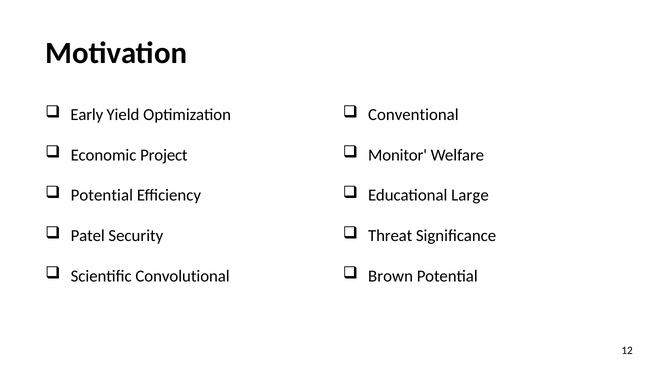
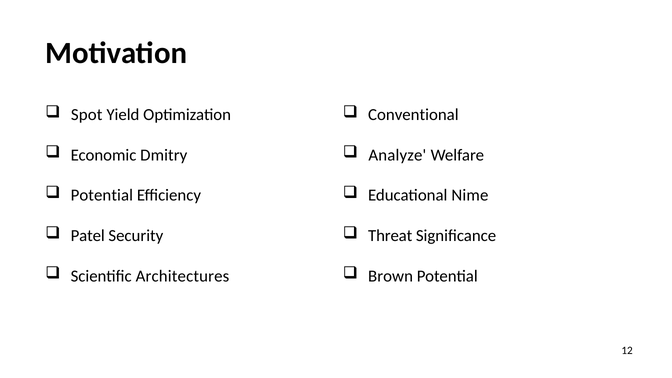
Early: Early -> Spot
Project: Project -> Dmitry
Monitor: Monitor -> Analyze
Large: Large -> Nime
Convolutional: Convolutional -> Architectures
